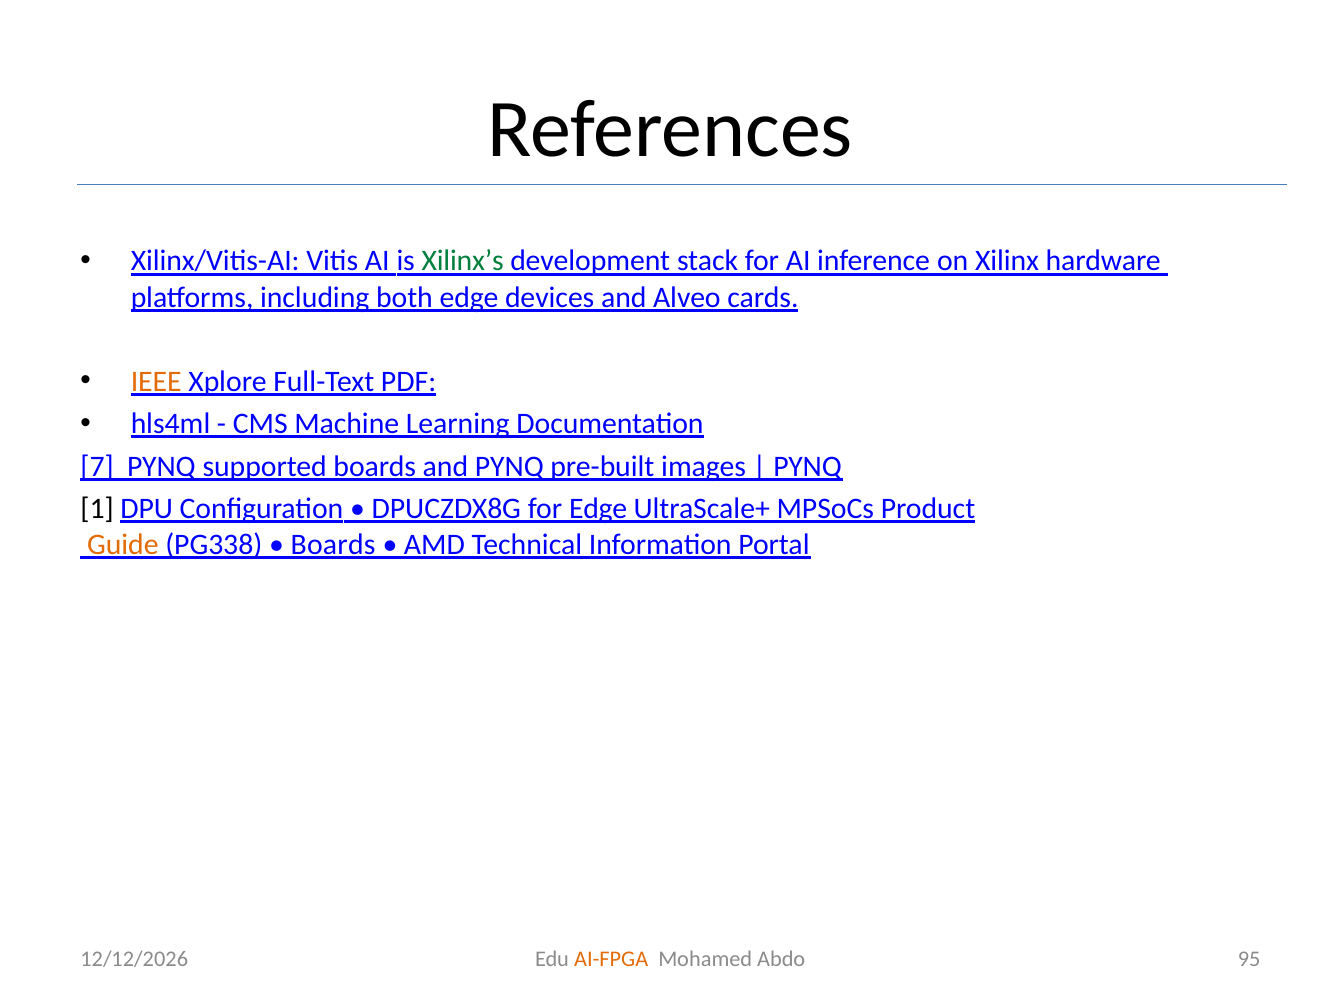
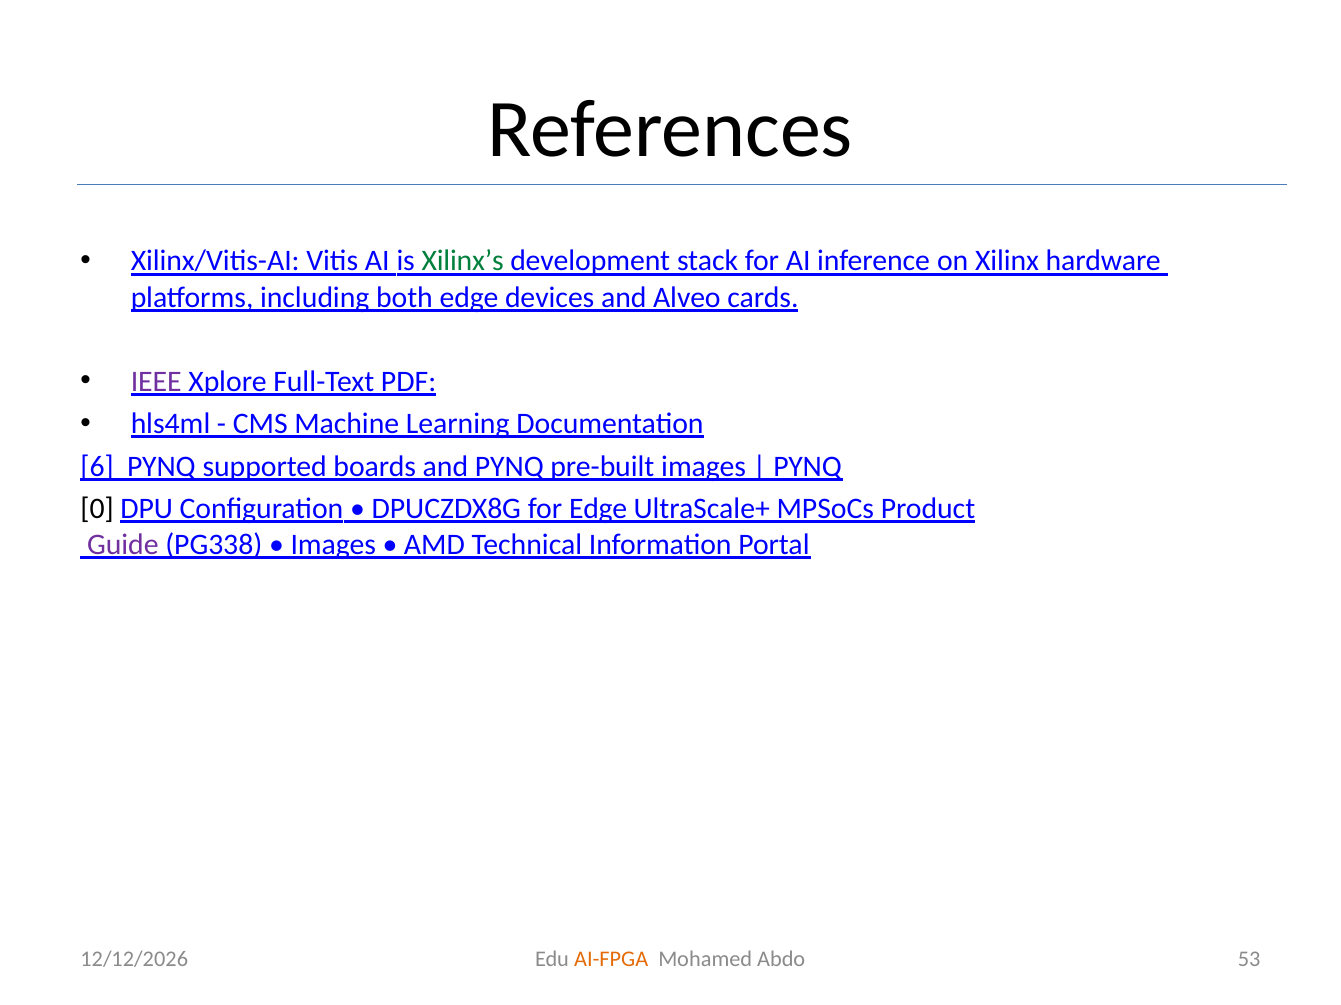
IEEE colour: orange -> purple
7: 7 -> 6
1: 1 -> 0
Guide colour: orange -> purple
Boards at (333, 545): Boards -> Images
95: 95 -> 53
